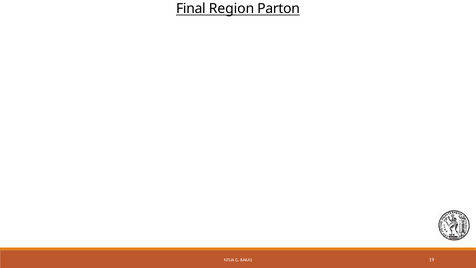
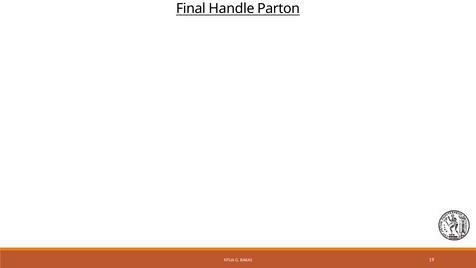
Region: Region -> Handle
